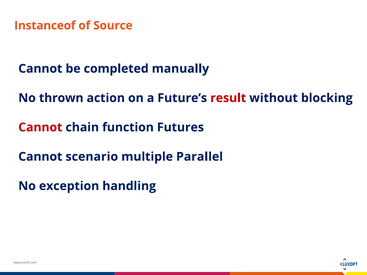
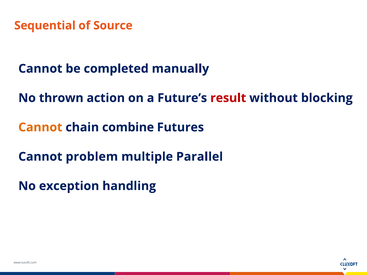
Instanceof: Instanceof -> Sequential
Cannot at (40, 127) colour: red -> orange
function: function -> combine
scenario: scenario -> problem
